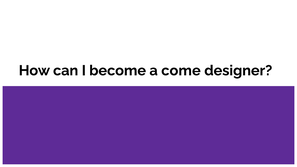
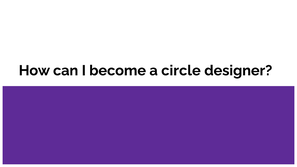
come: come -> circle
